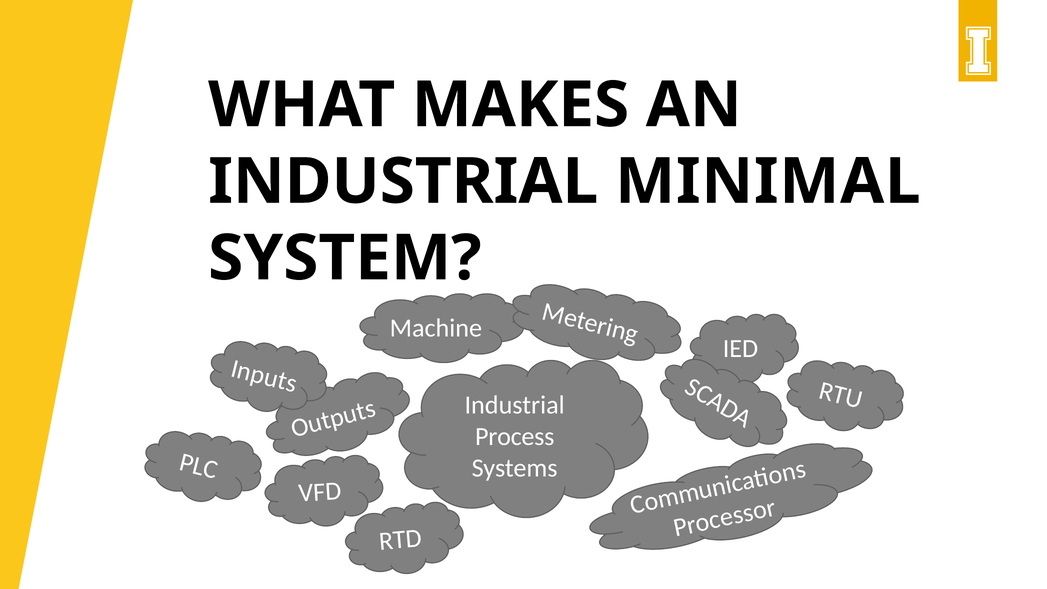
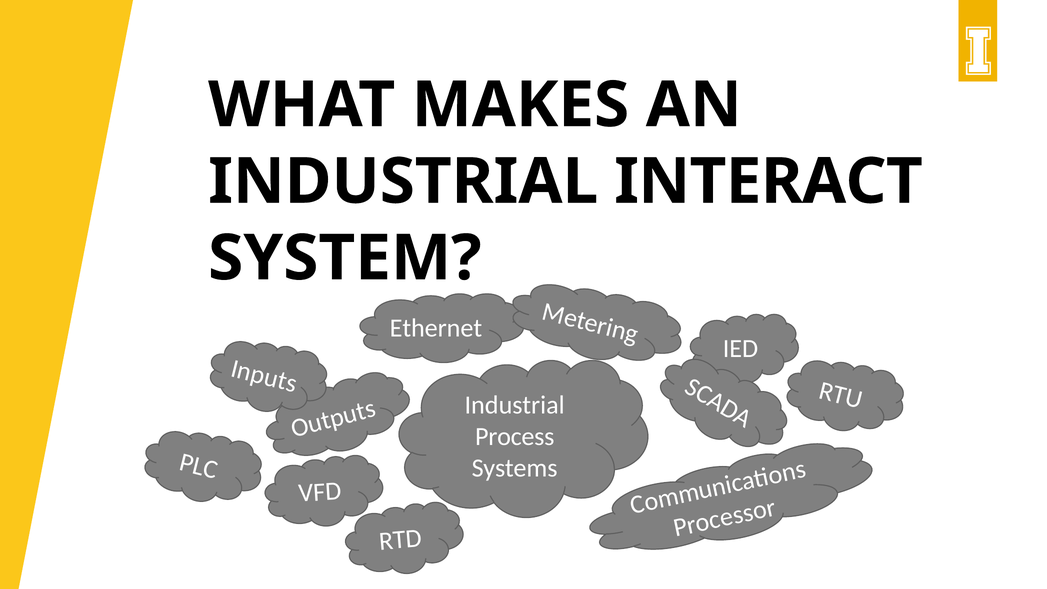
MINIMAL: MINIMAL -> INTERACT
Machine: Machine -> Ethernet
